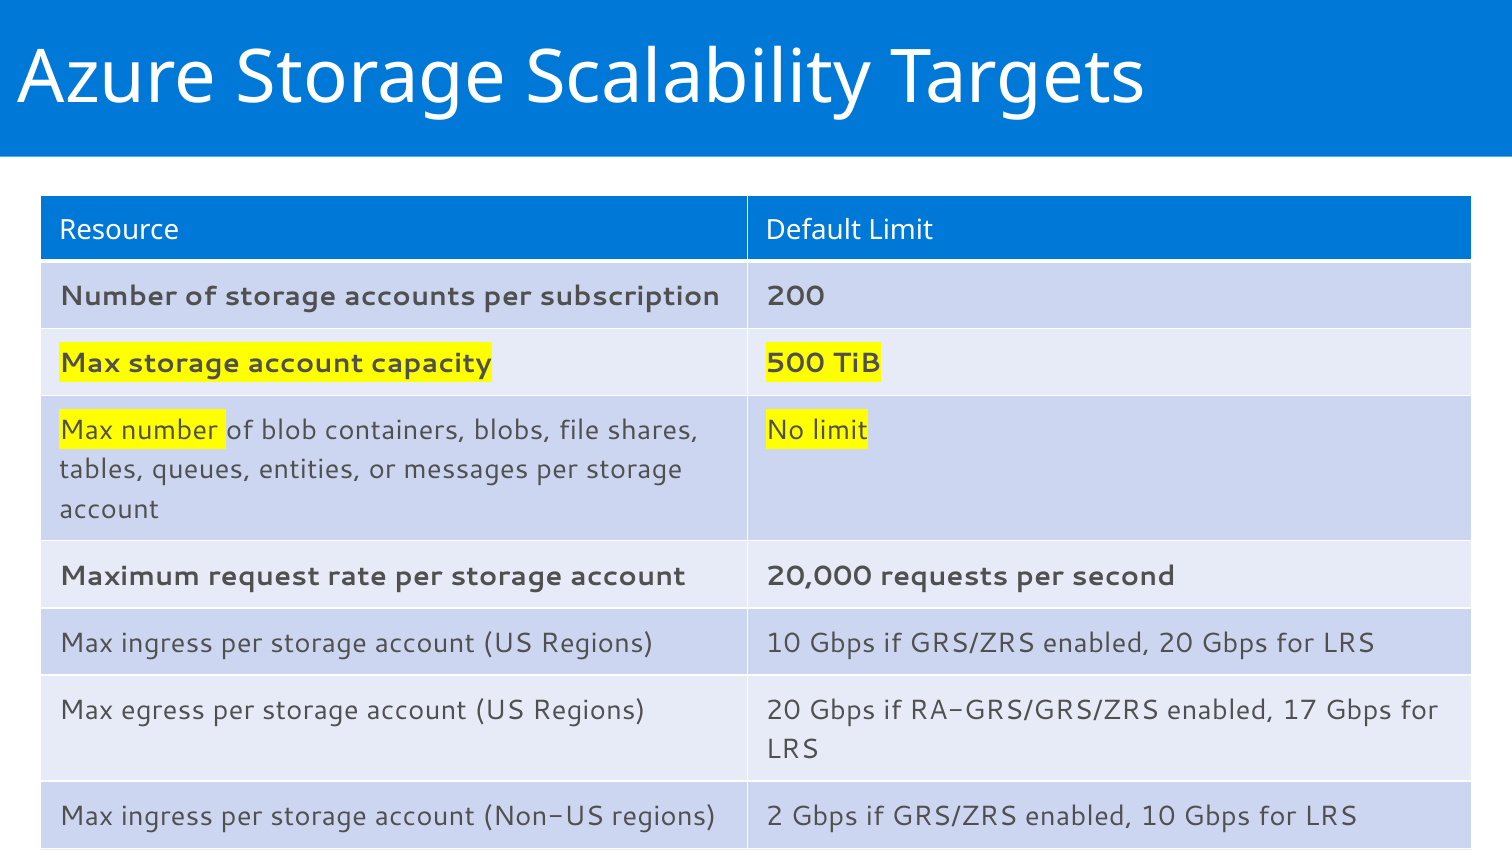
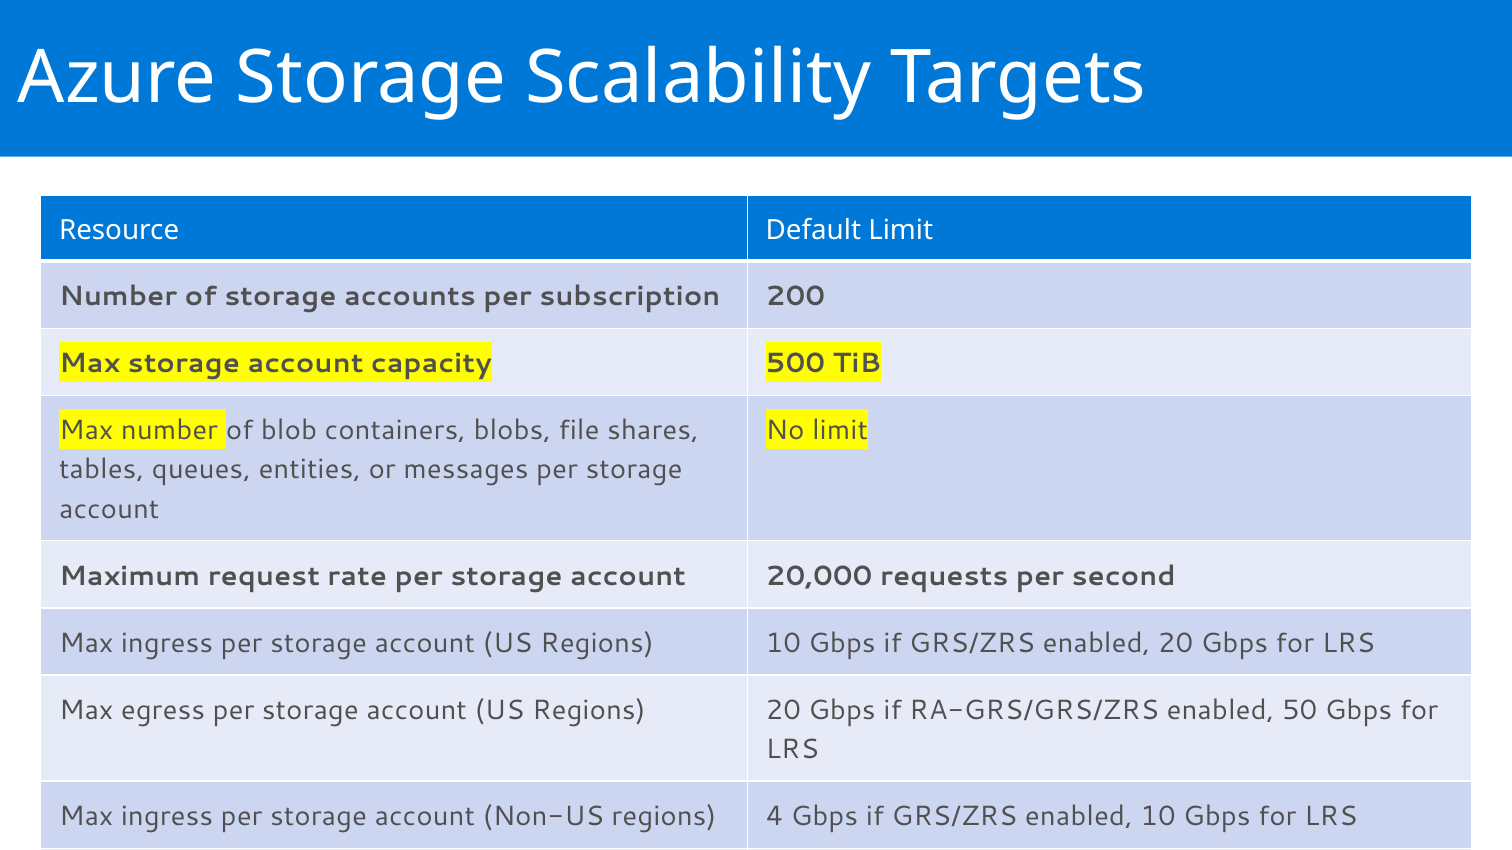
17: 17 -> 50
2: 2 -> 4
